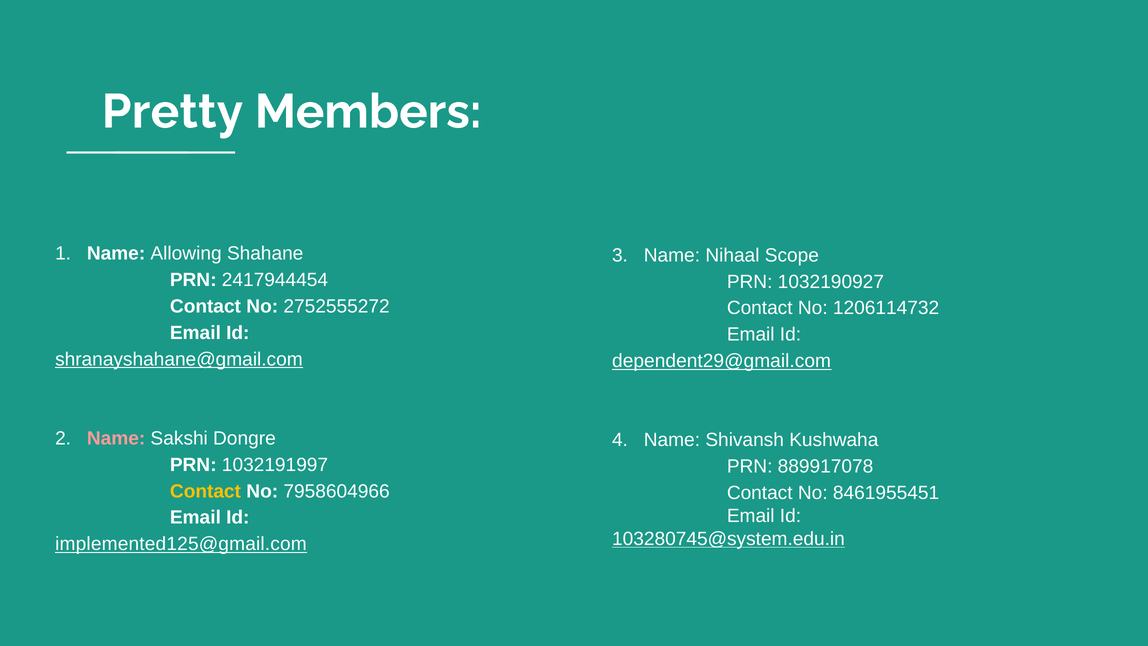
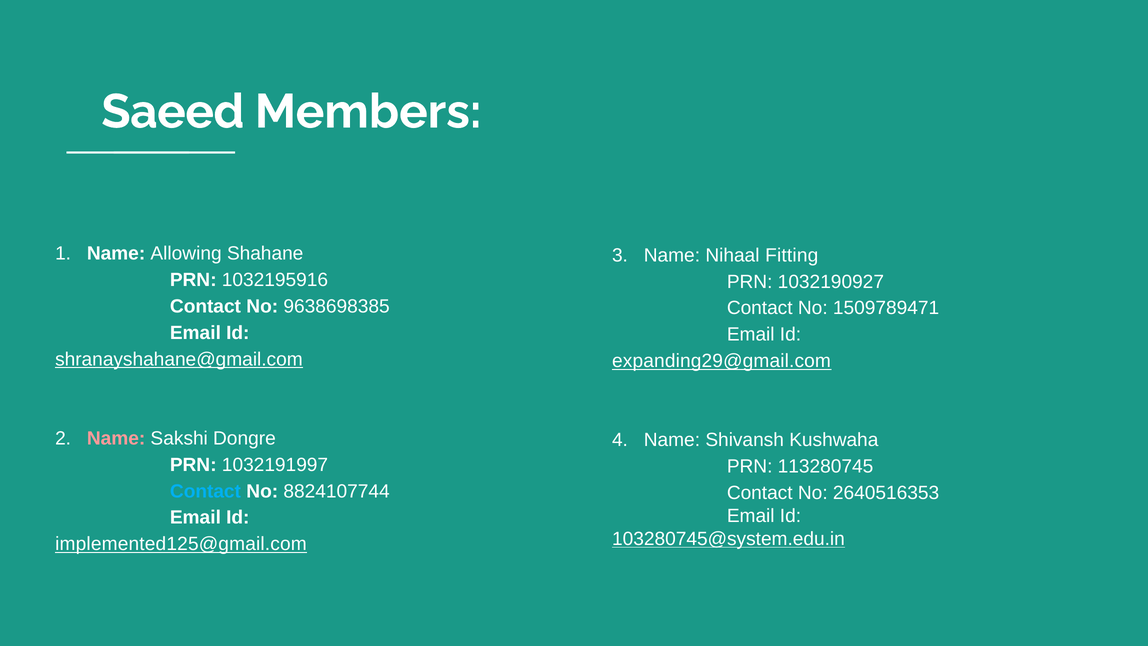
Pretty: Pretty -> Saeed
Scope: Scope -> Fitting
2417944454: 2417944454 -> 1032195916
2752555272: 2752555272 -> 9638698385
1206114732: 1206114732 -> 1509789471
dependent29@gmail.com: dependent29@gmail.com -> expanding29@gmail.com
889917078: 889917078 -> 113280745
Contact at (205, 491) colour: yellow -> light blue
7958604966: 7958604966 -> 8824107744
8461955451: 8461955451 -> 2640516353
